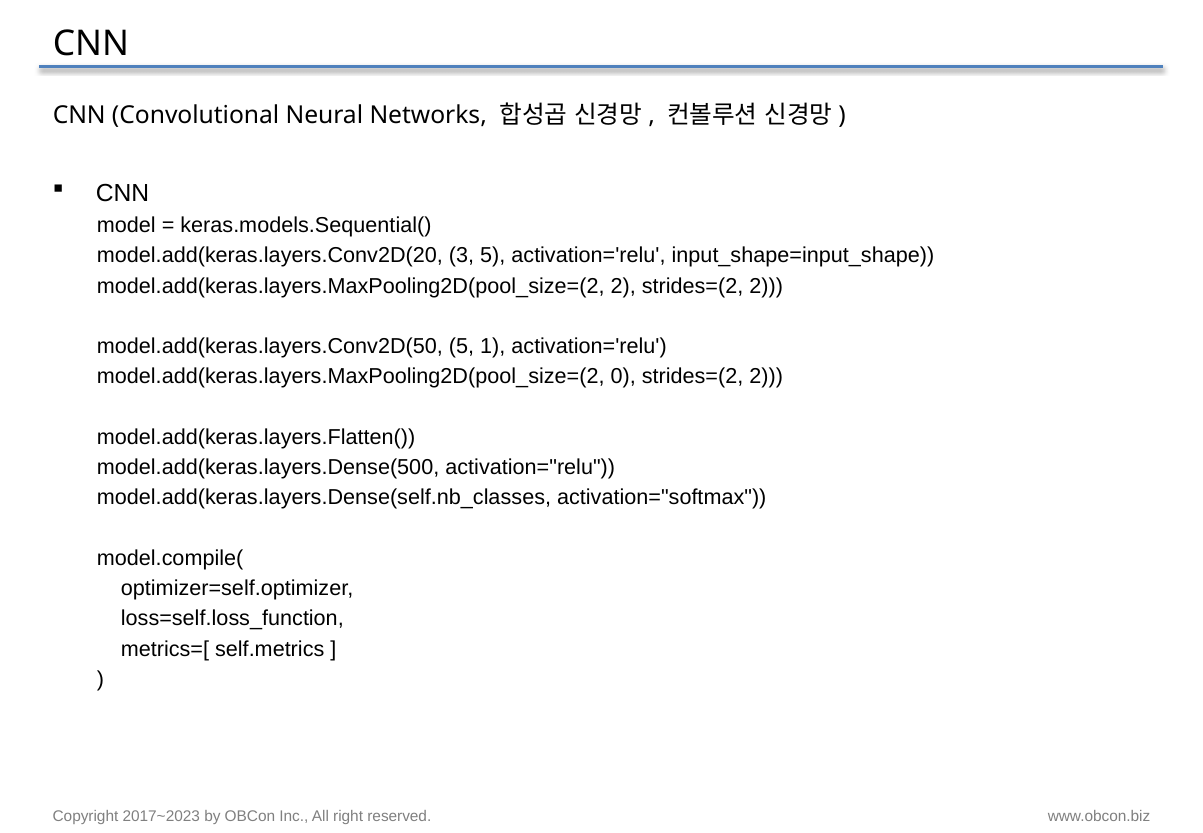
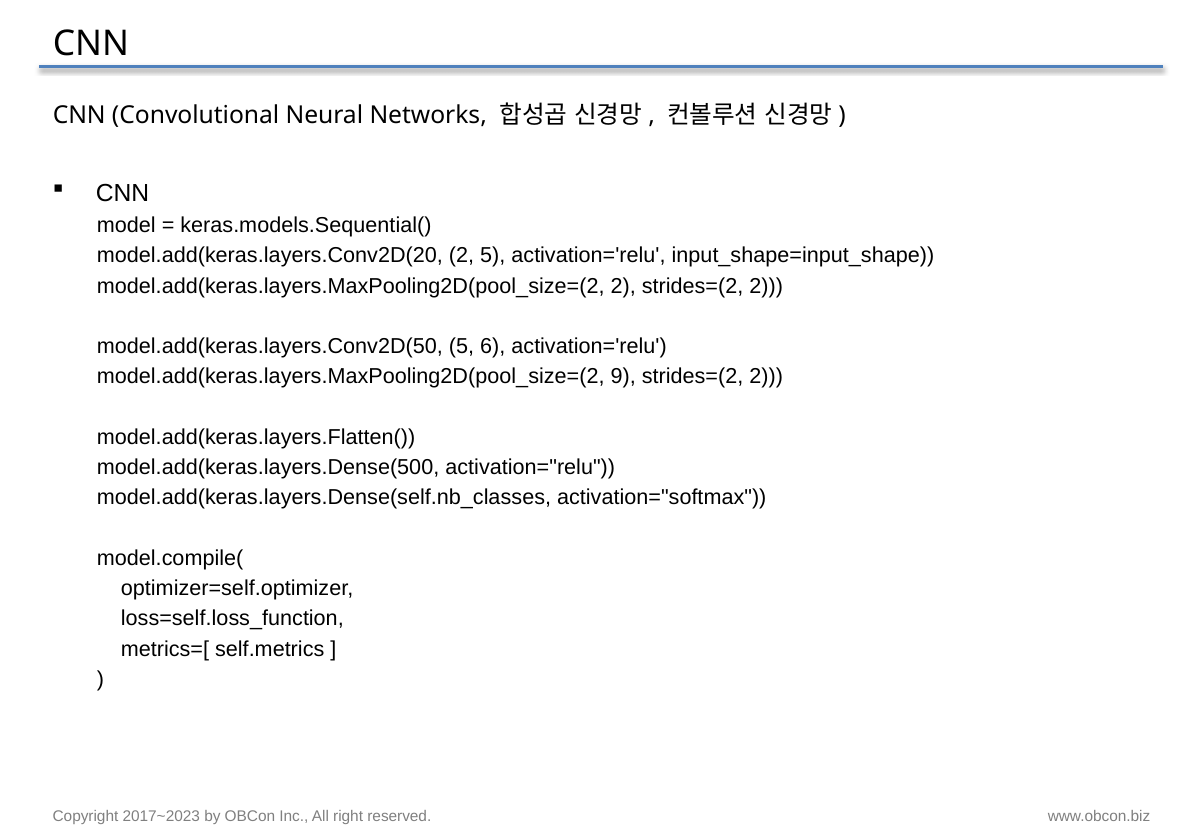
model.add(keras.layers.Conv2D(20 3: 3 -> 2
1: 1 -> 6
0: 0 -> 9
